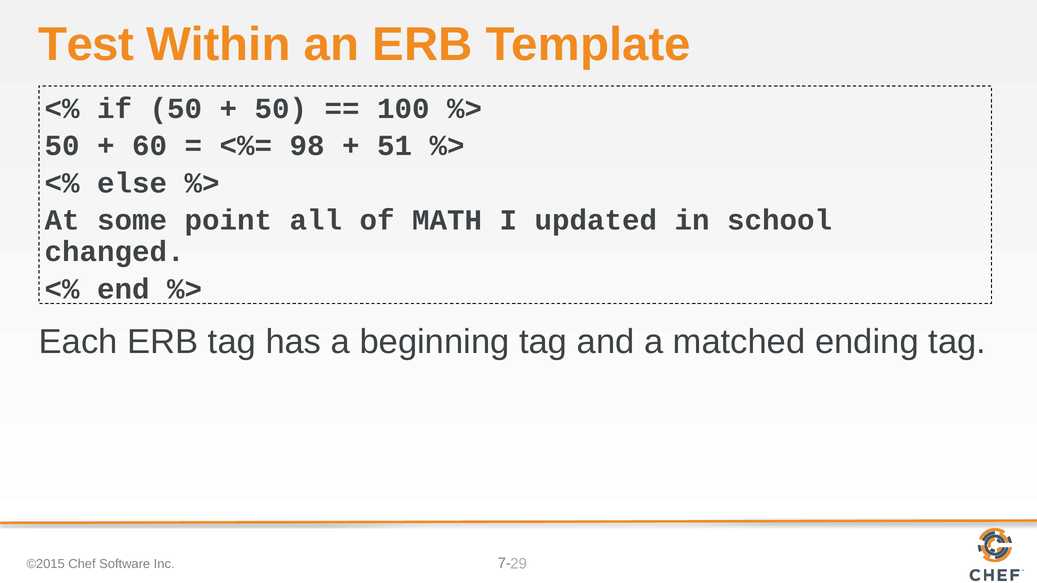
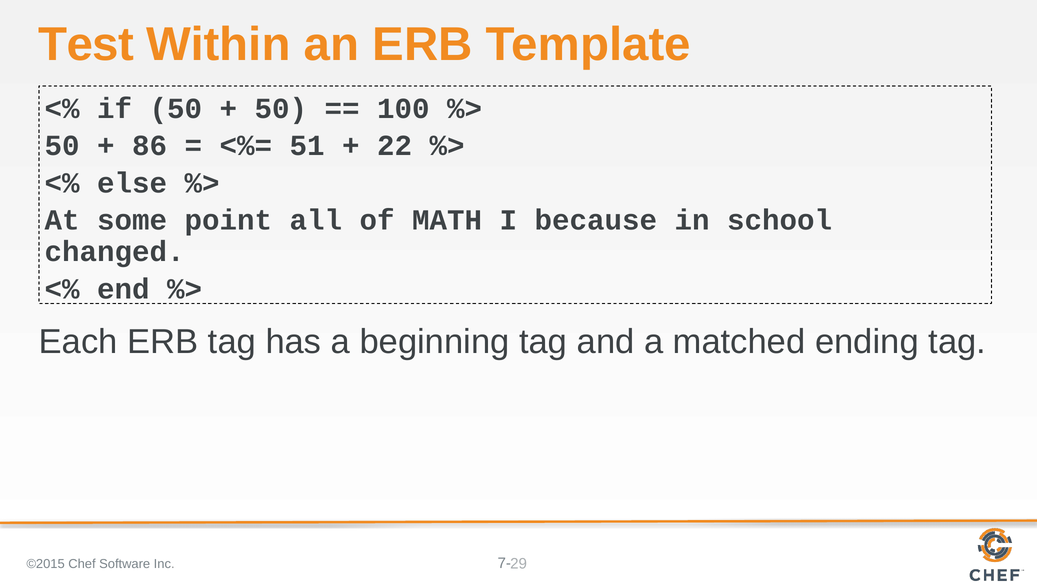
60: 60 -> 86
98: 98 -> 51
51: 51 -> 22
updated: updated -> because
